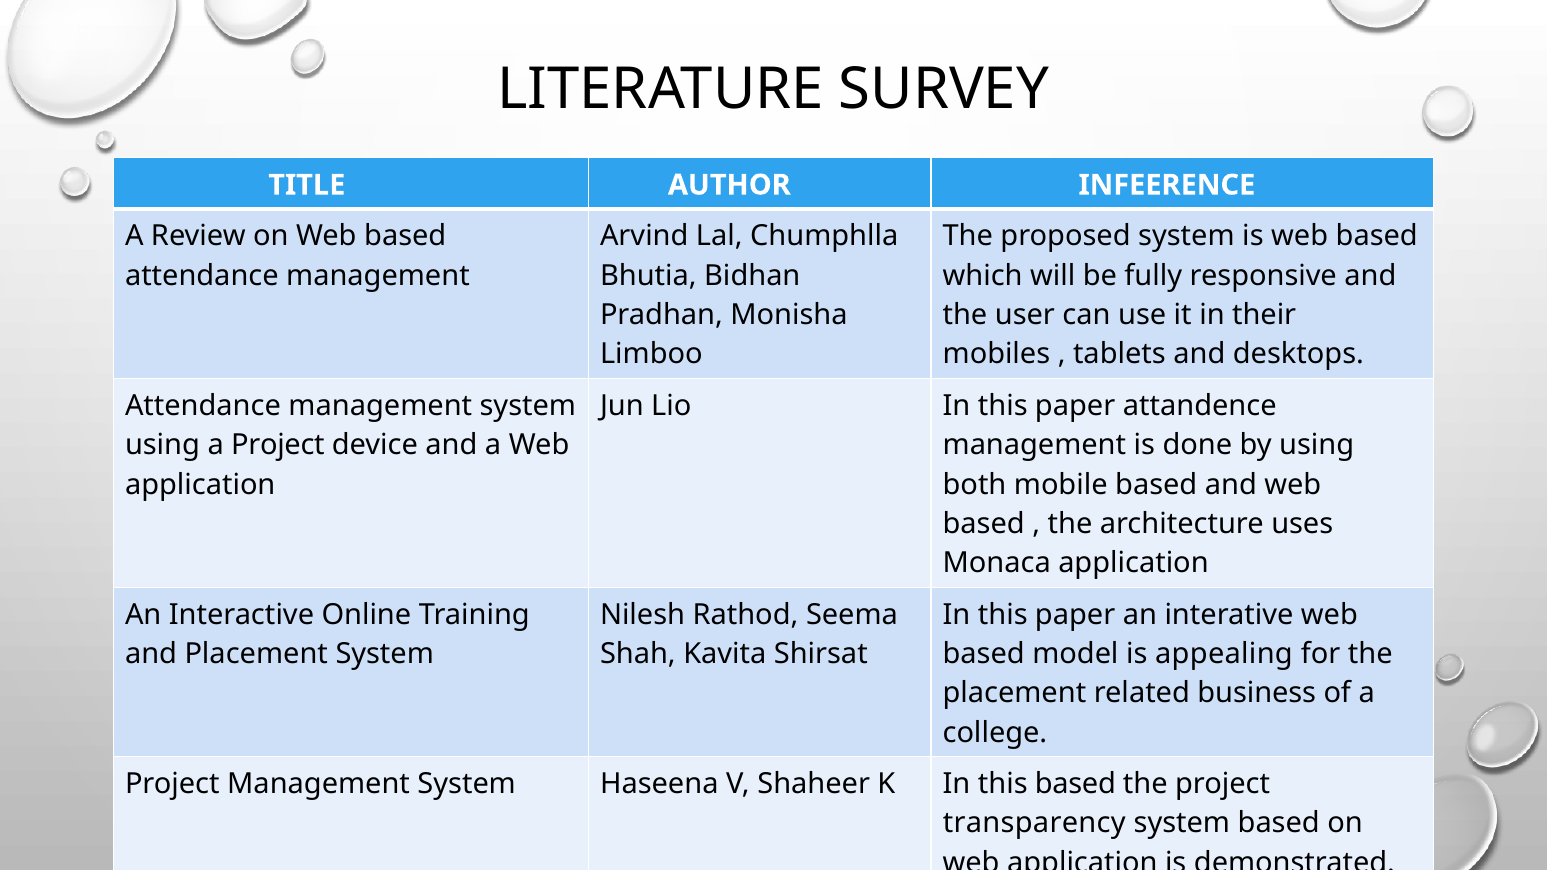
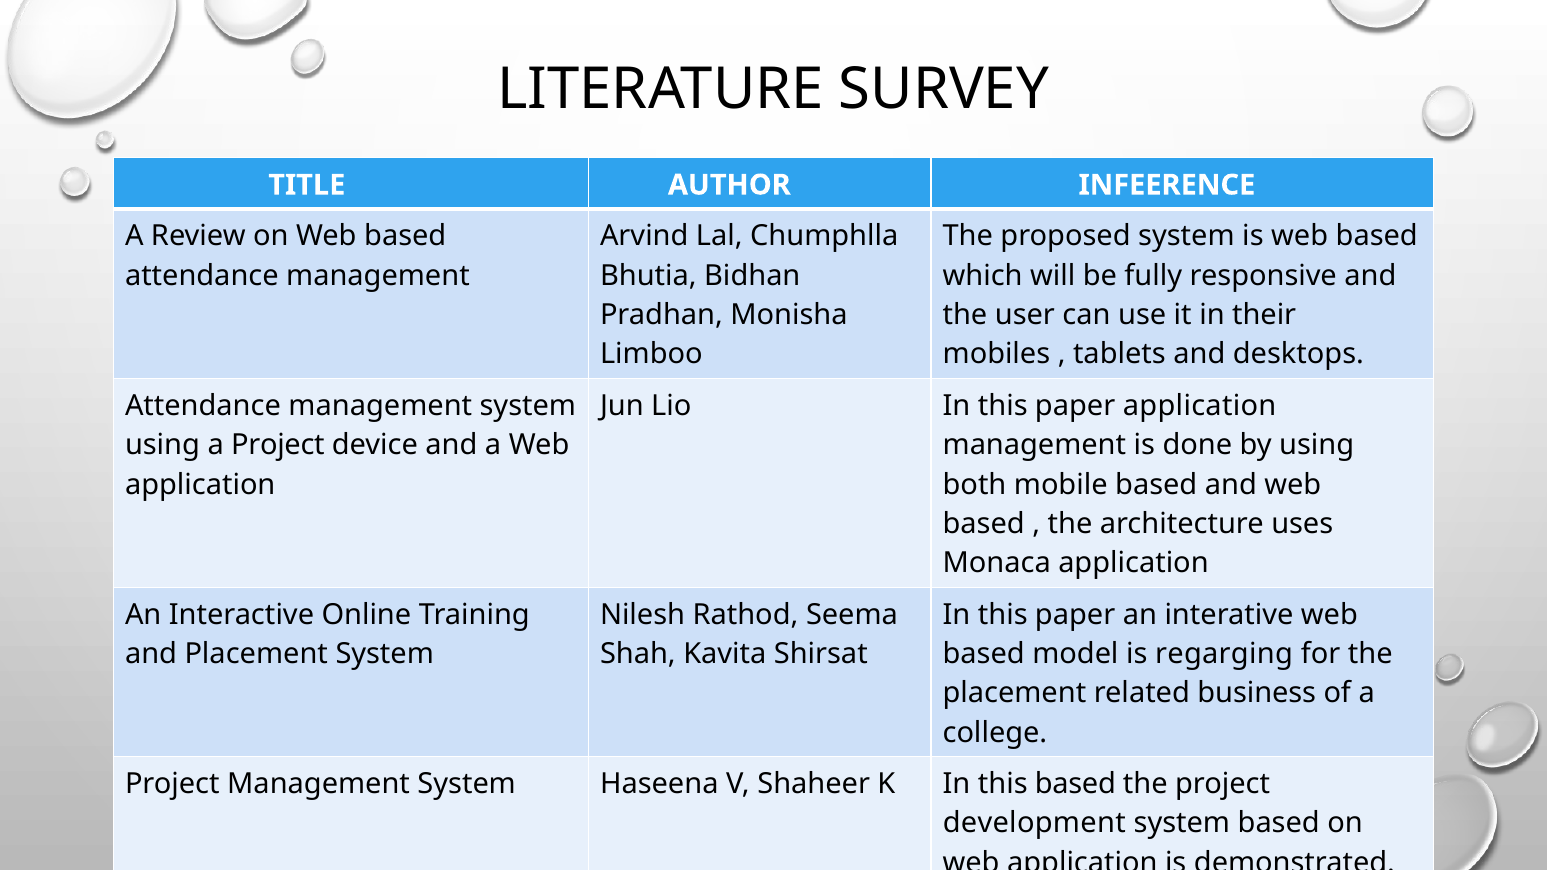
paper attandence: attandence -> application
appealing: appealing -> regarging
transparency: transparency -> development
